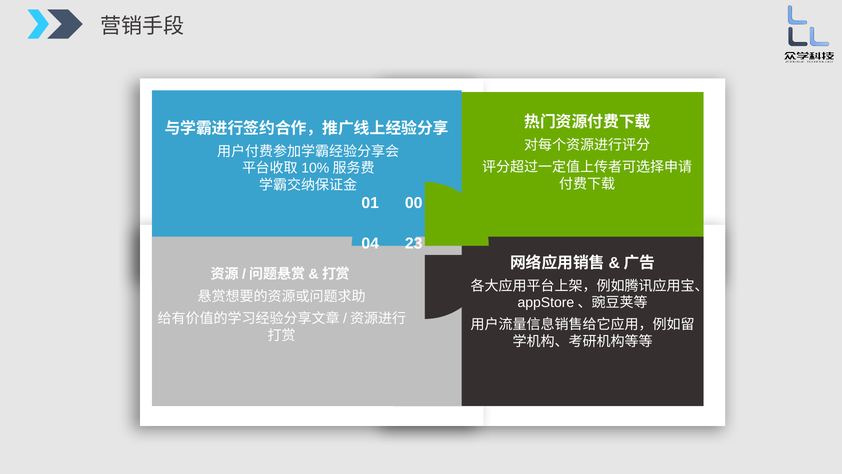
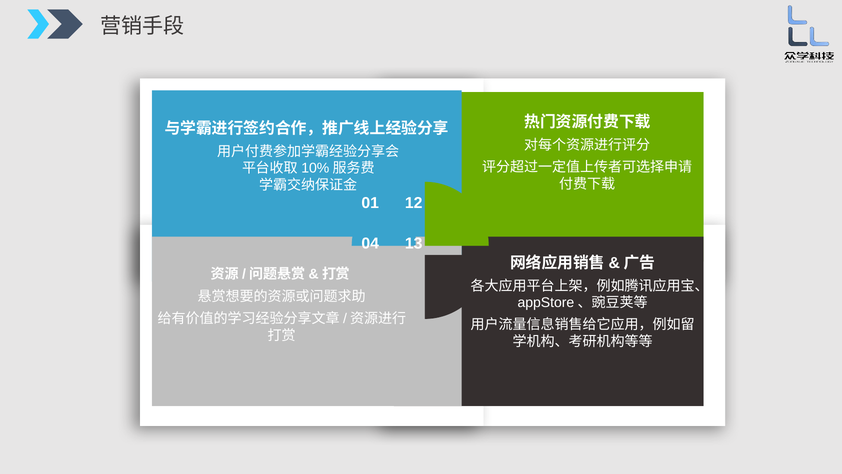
00: 00 -> 12
23: 23 -> 13
